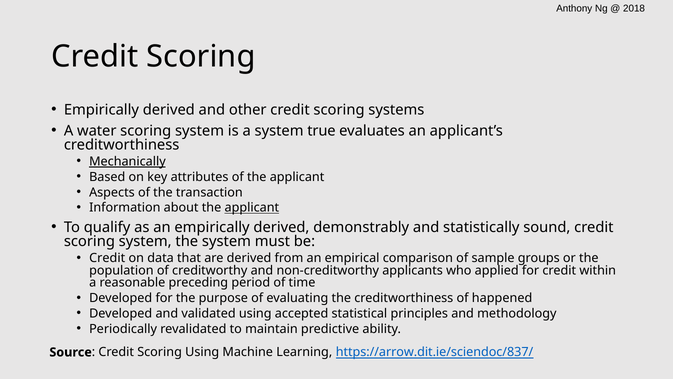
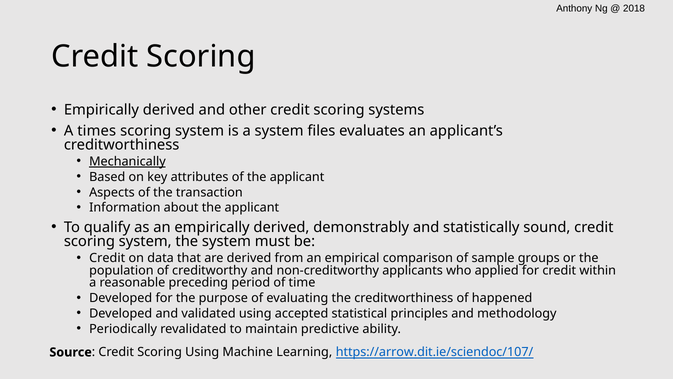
water: water -> times
true: true -> files
applicant at (252, 208) underline: present -> none
https://arrow.dit.ie/sciendoc/837/: https://arrow.dit.ie/sciendoc/837/ -> https://arrow.dit.ie/sciendoc/107/
